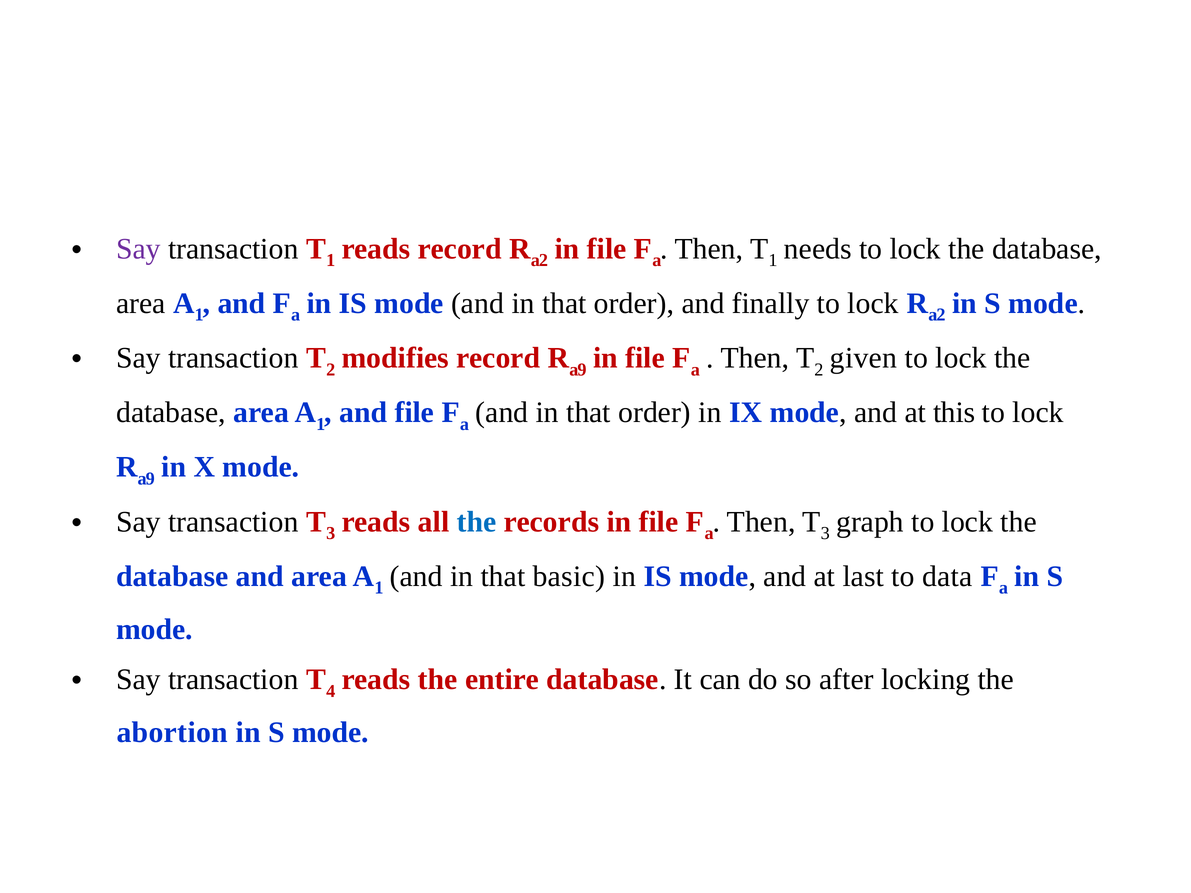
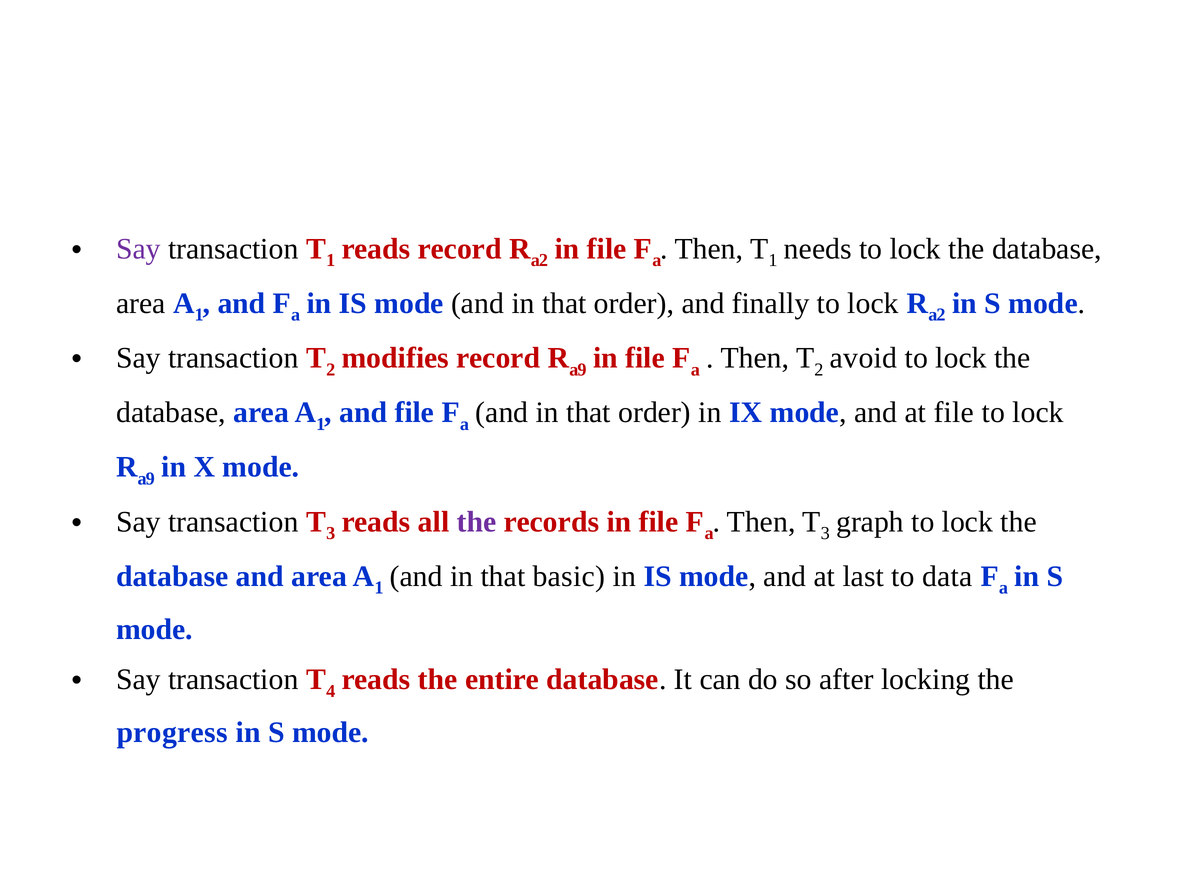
given: given -> avoid
at this: this -> file
the at (477, 522) colour: blue -> purple
abortion: abortion -> progress
